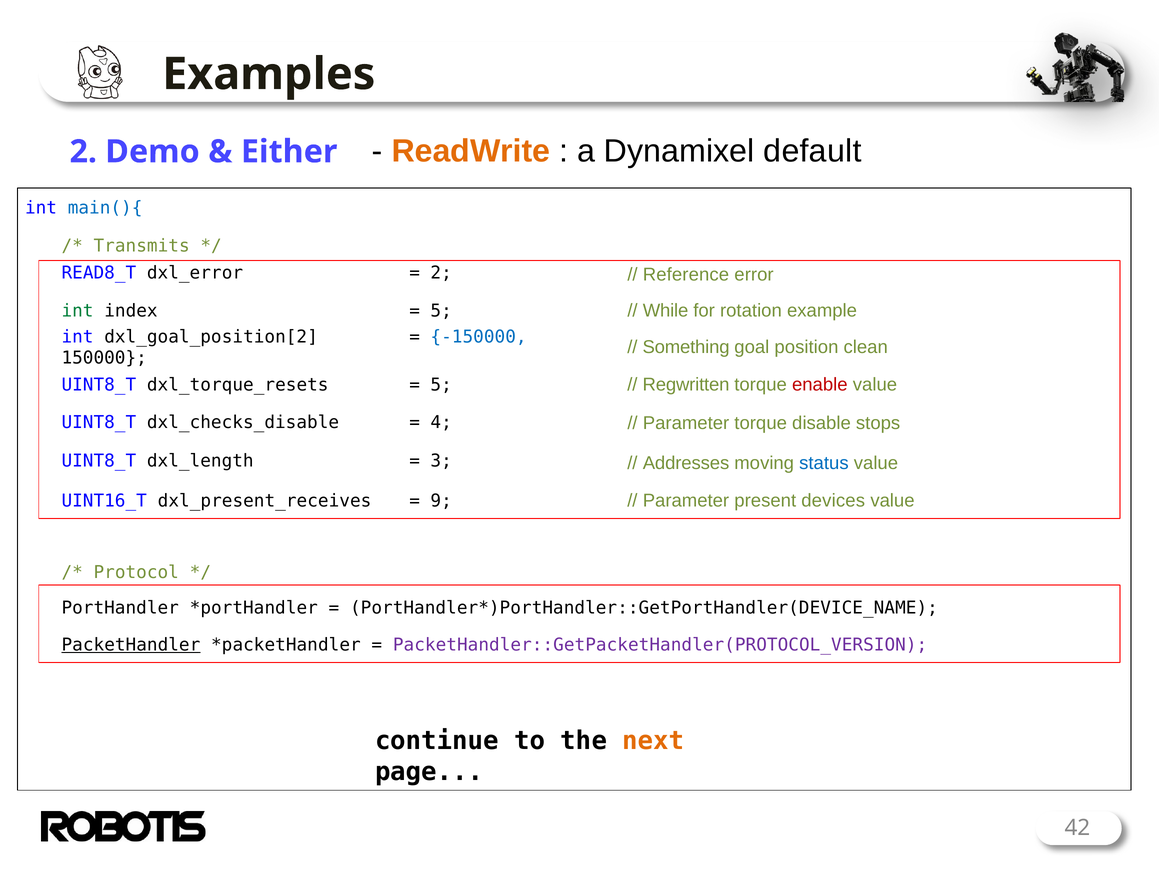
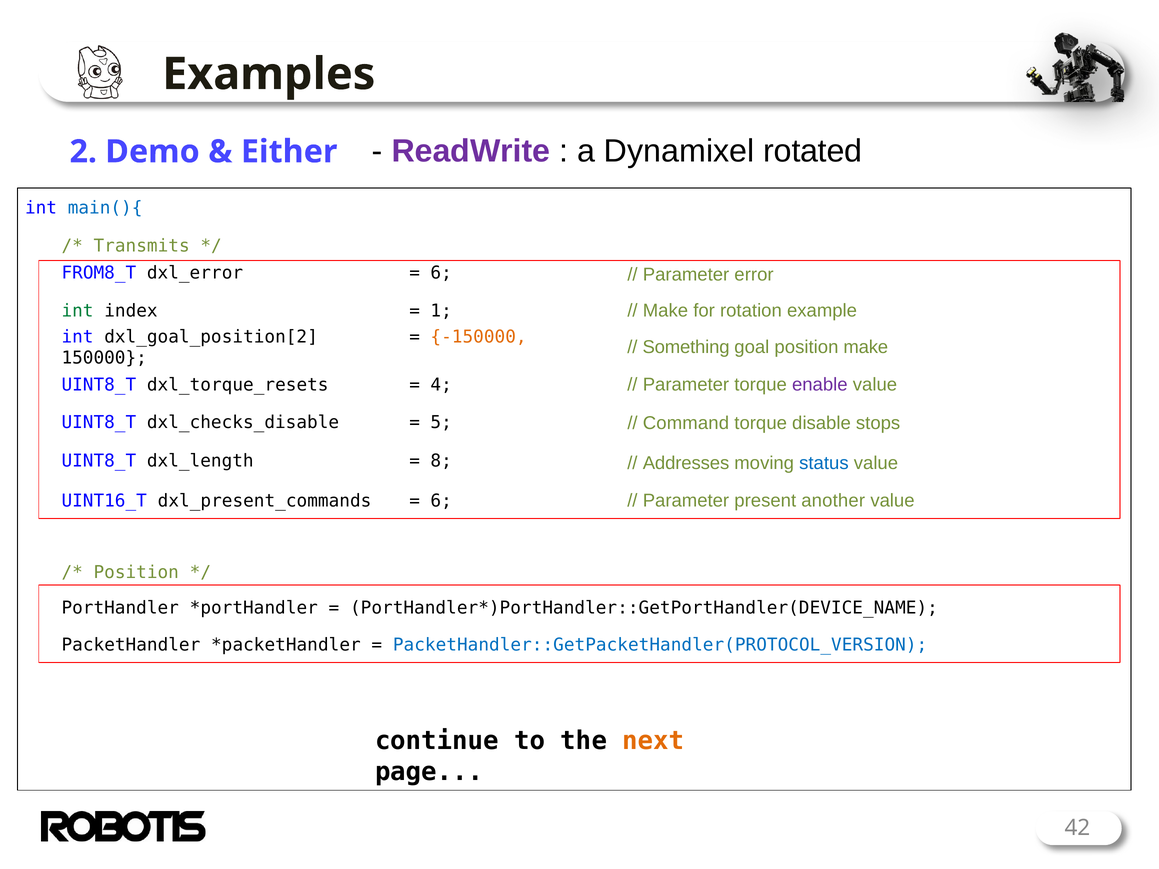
ReadWrite colour: orange -> purple
default: default -> rotated
READ8_T: READ8_T -> FROM8_T
2 at (441, 273): 2 -> 6
Reference at (686, 275): Reference -> Parameter
5 at (441, 311): 5 -> 1
While at (666, 311): While -> Make
-150000 colour: blue -> orange
position clean: clean -> make
Regwritten at (686, 385): Regwritten -> Parameter
enable colour: red -> purple
5 at (441, 385): 5 -> 4
Parameter at (686, 423): Parameter -> Command
4: 4 -> 5
3: 3 -> 8
devices: devices -> another
dxl_present_receives: dxl_present_receives -> dxl_present_commands
9 at (441, 501): 9 -> 6
Protocol at (136, 572): Protocol -> Position
PacketHandler underline: present -> none
PacketHandler::GetPacketHandler(PROTOCOL_VERSION colour: purple -> blue
